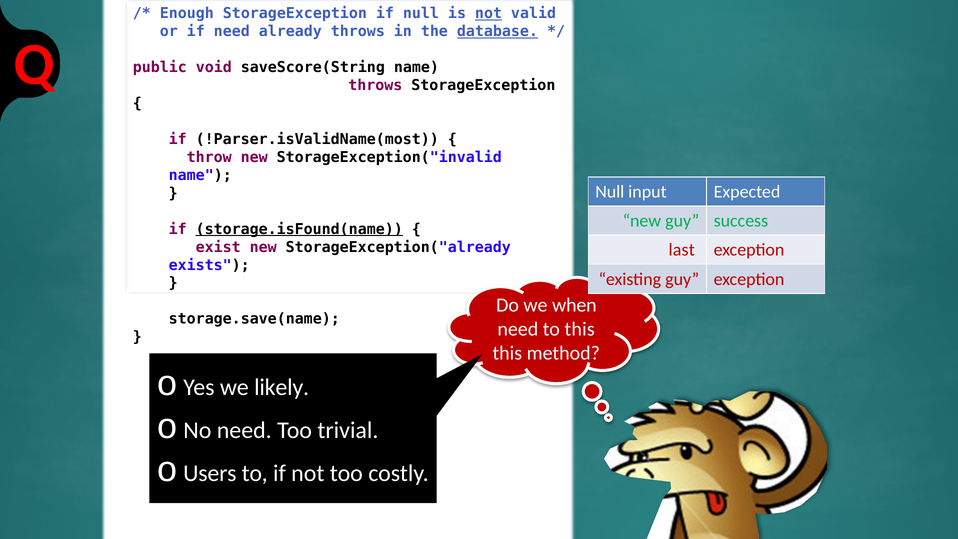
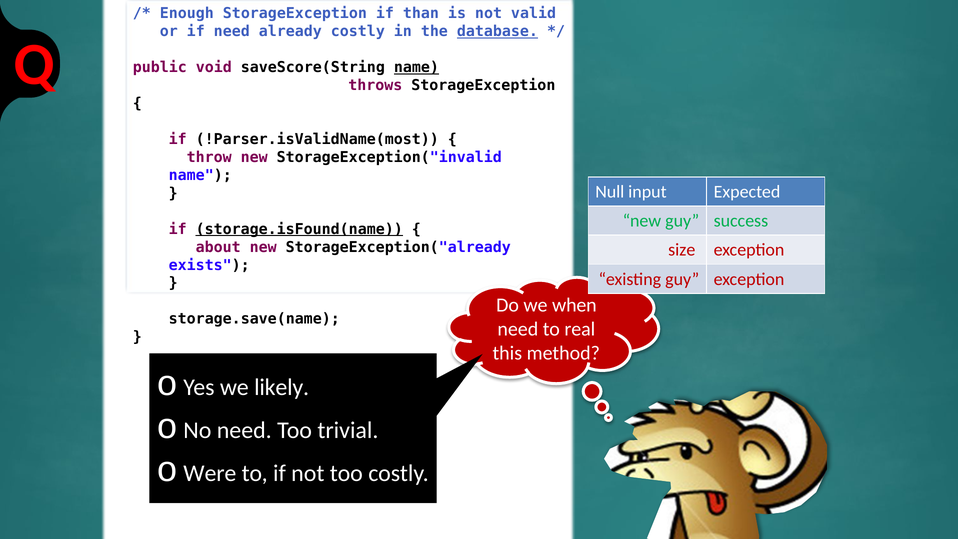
if null: null -> than
not at (489, 14) underline: present -> none
already throws: throws -> costly
name at (416, 67) underline: none -> present
exist: exist -> about
last: last -> size
to this: this -> real
Users: Users -> Were
